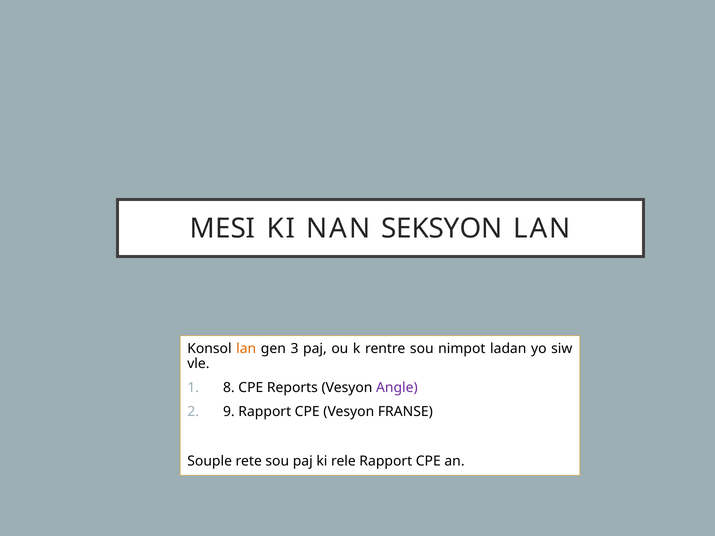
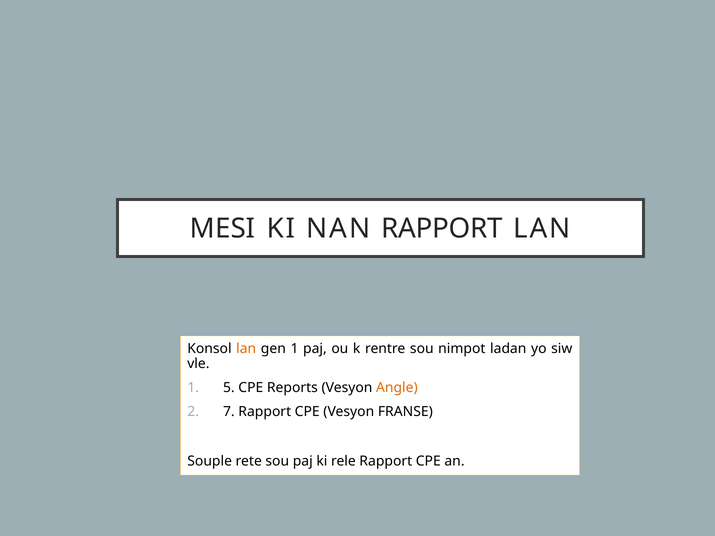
NAN SEKSYON: SEKSYON -> RAPPORT
gen 3: 3 -> 1
8: 8 -> 5
Angle colour: purple -> orange
9: 9 -> 7
